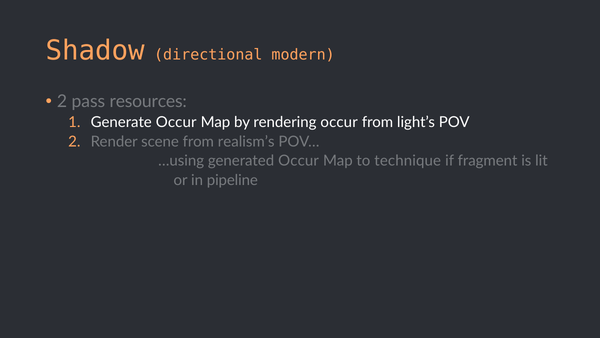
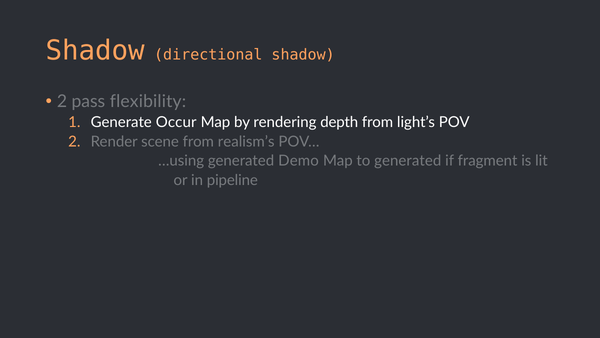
directional modern: modern -> shadow
resources: resources -> flexibility
rendering occur: occur -> depth
generated Occur: Occur -> Demo
to technique: technique -> generated
